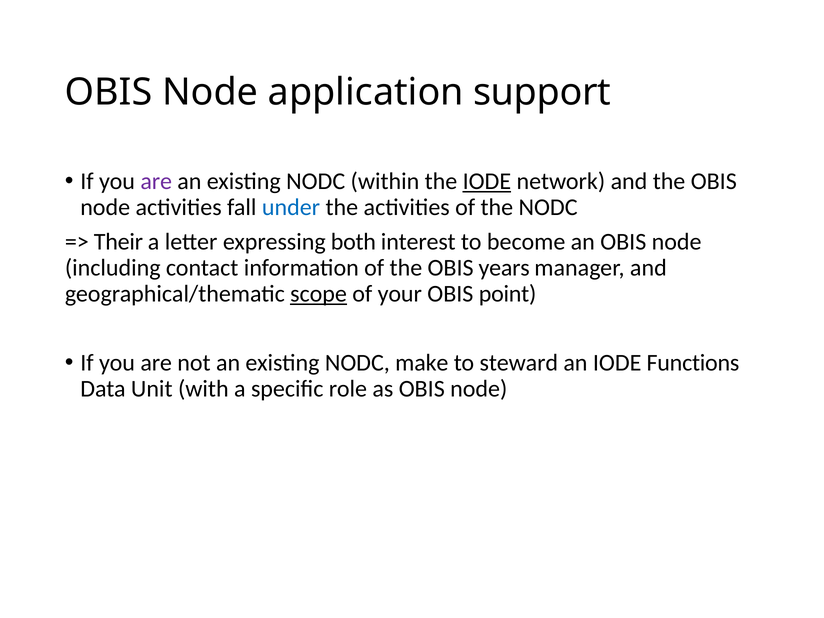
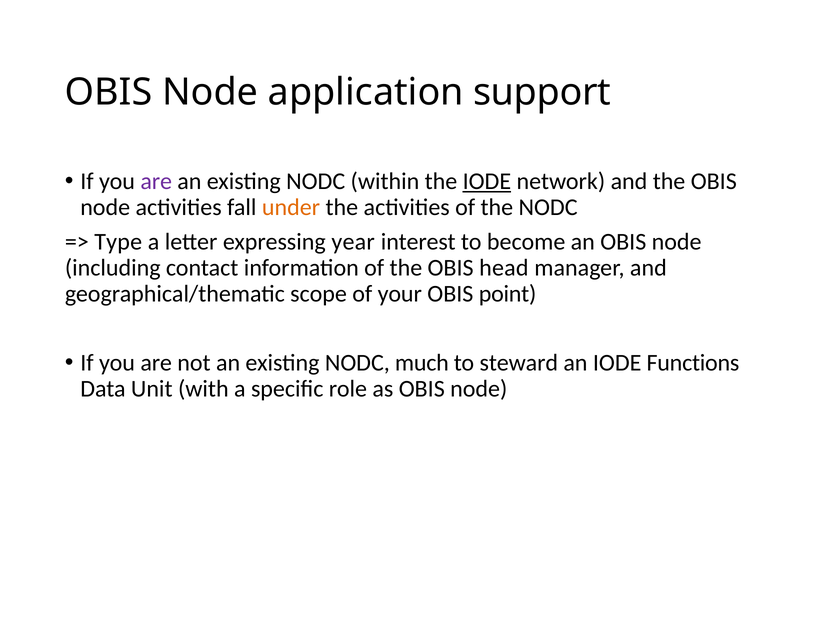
under colour: blue -> orange
Their: Their -> Type
both: both -> year
years: years -> head
scope underline: present -> none
make: make -> much
